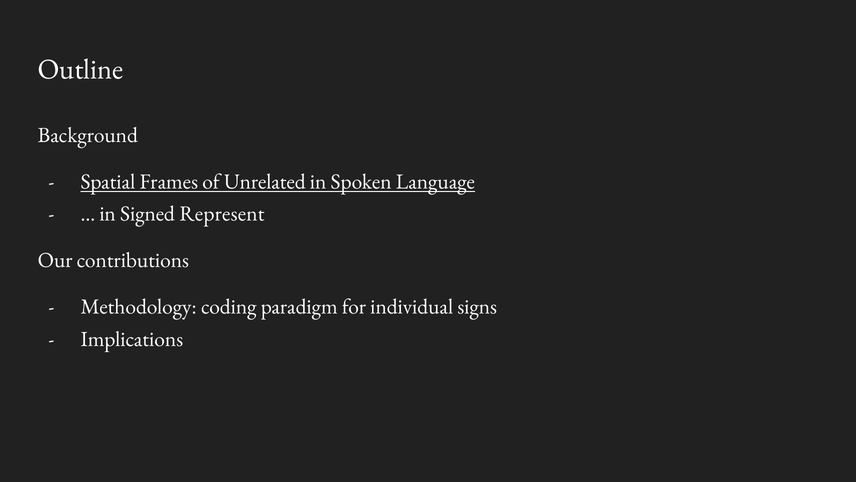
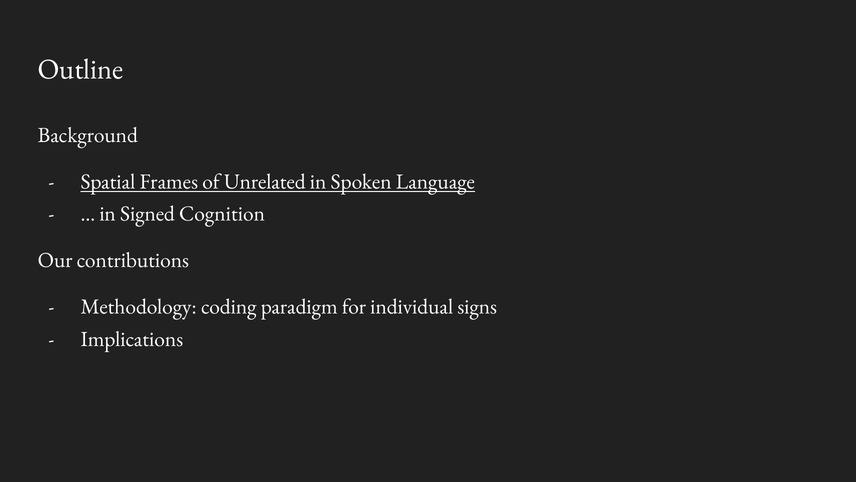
Represent: Represent -> Cognition
